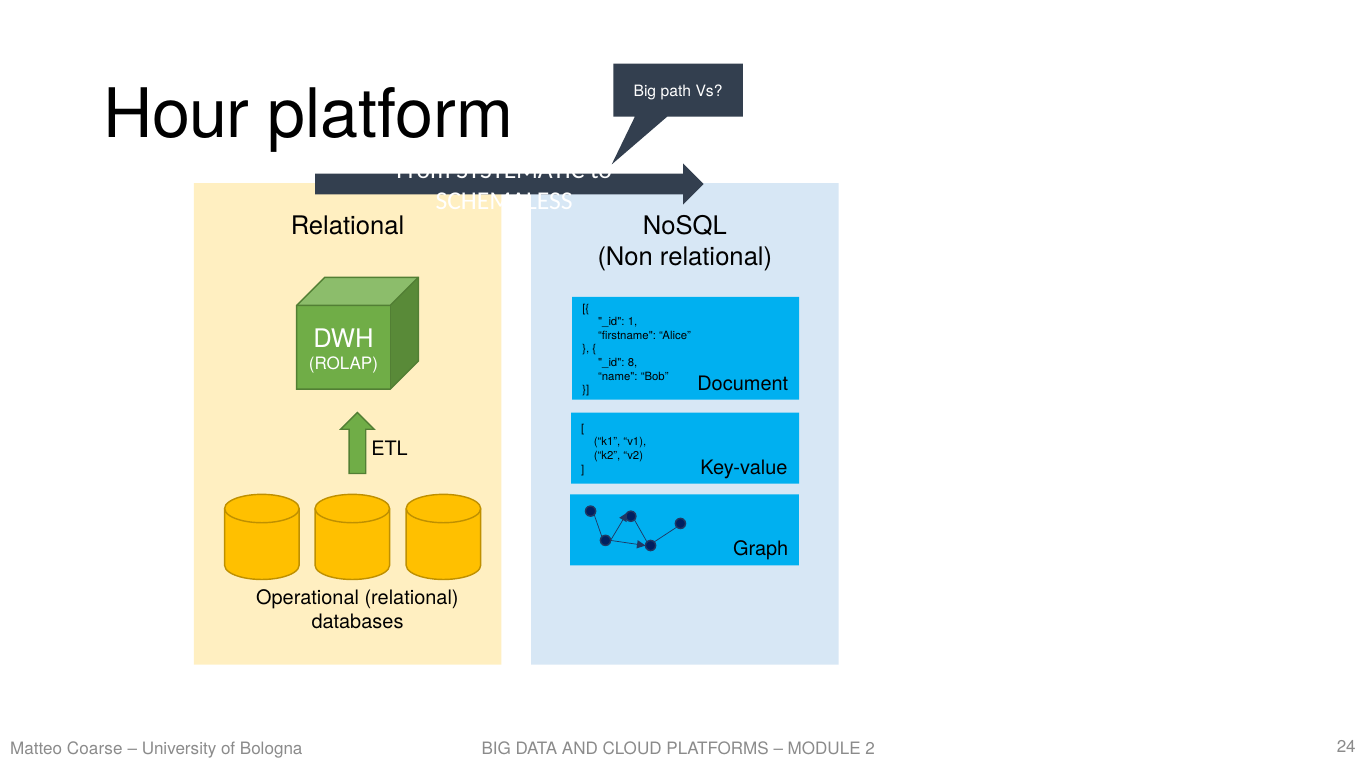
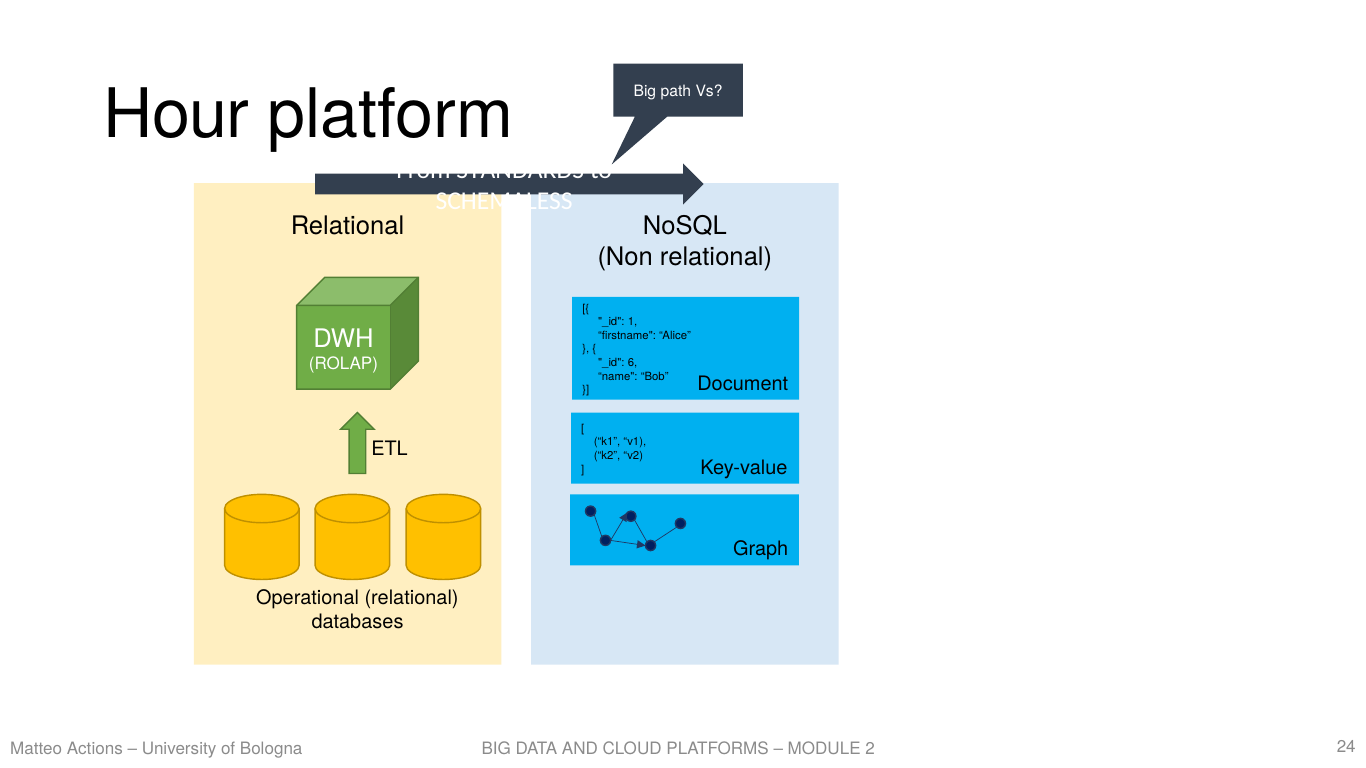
SYSTEMATIC: SYSTEMATIC -> STANDARDS
8: 8 -> 6
Coarse: Coarse -> Actions
